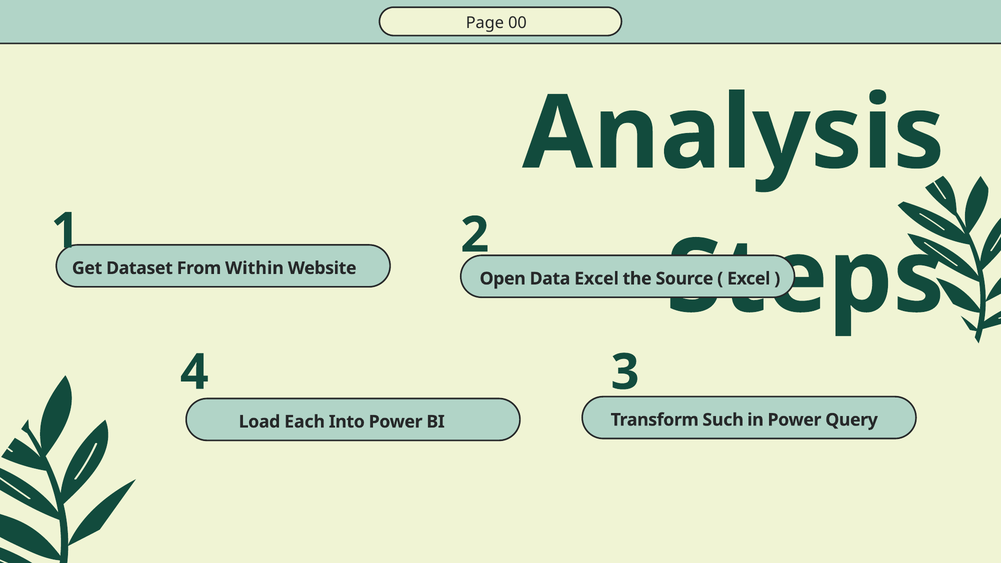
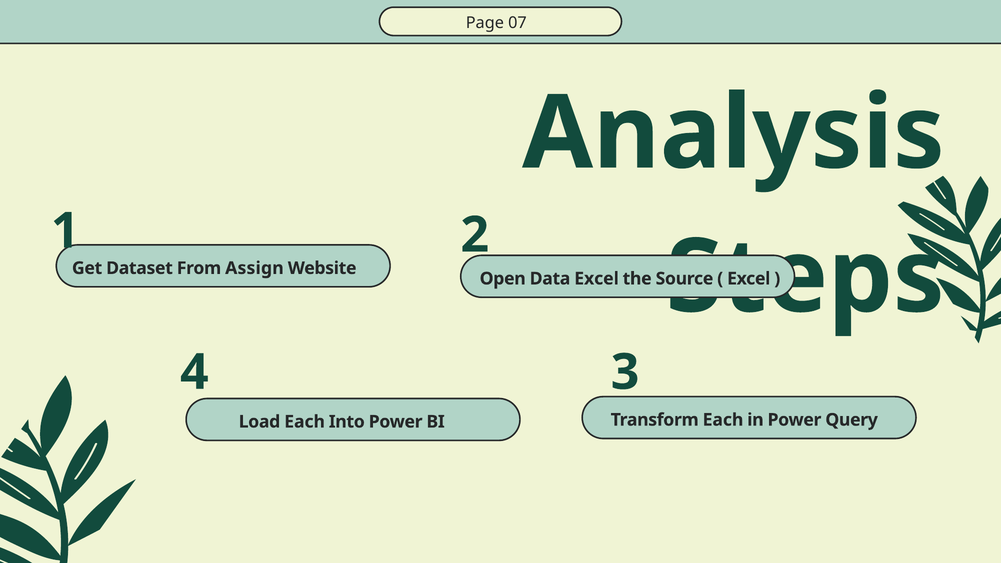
00: 00 -> 07
Within: Within -> Assign
Transform Such: Such -> Each
